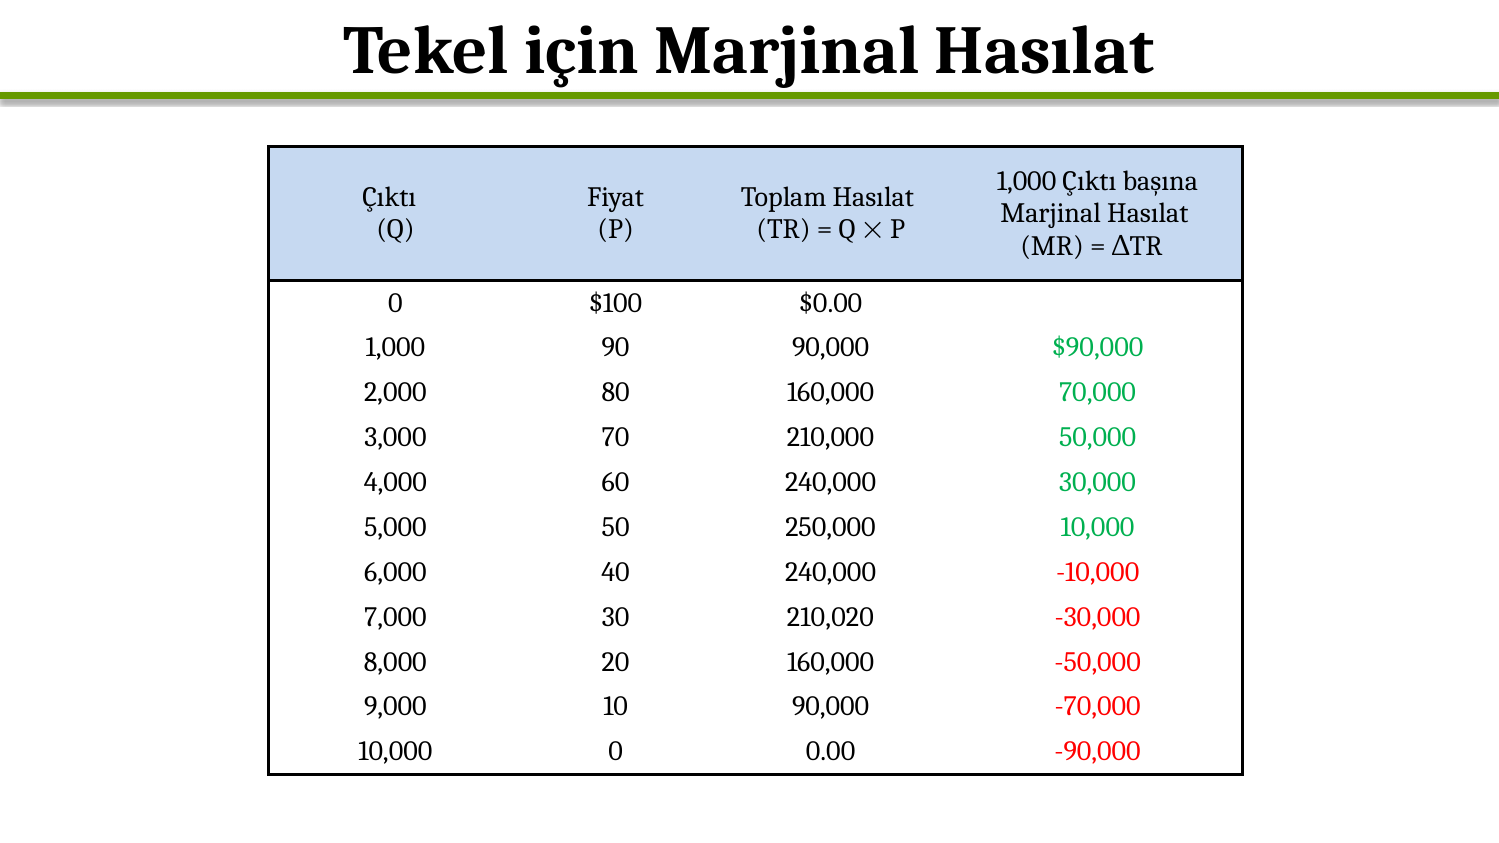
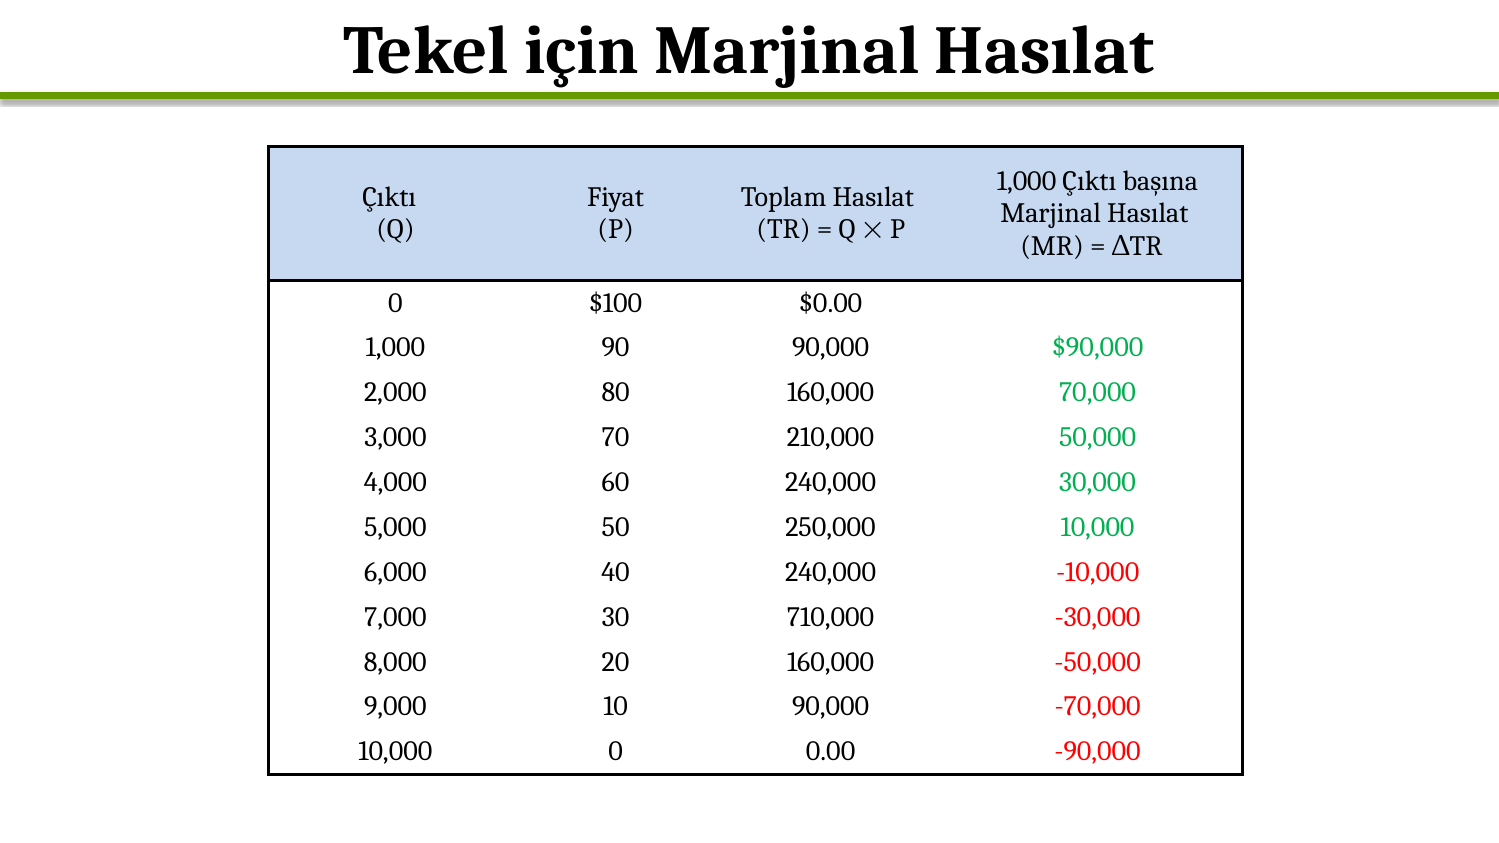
210,020: 210,020 -> 710,000
